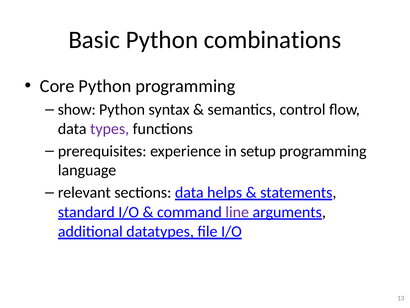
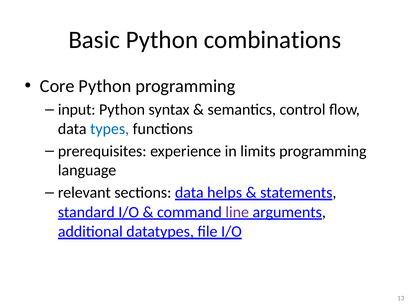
show: show -> input
types colour: purple -> blue
setup: setup -> limits
